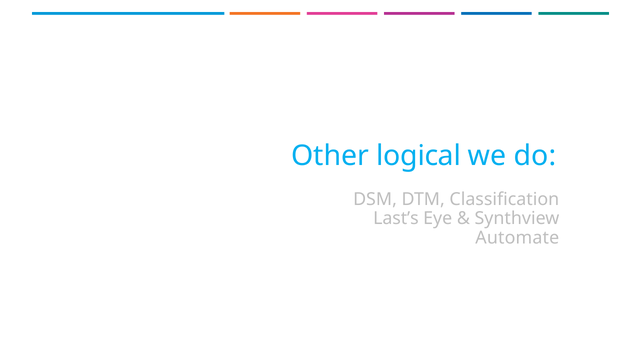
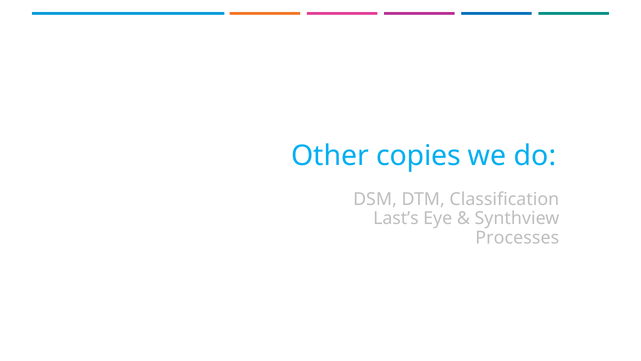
logical: logical -> copies
Automate: Automate -> Processes
